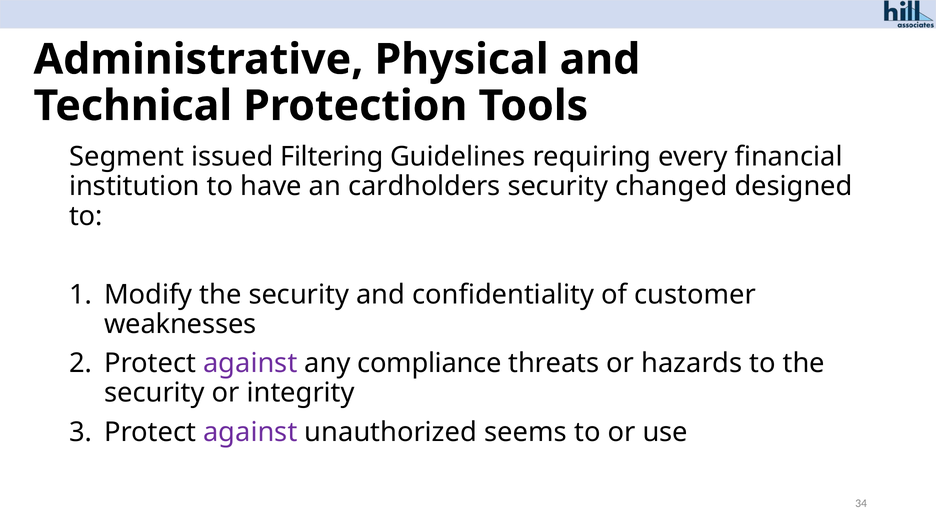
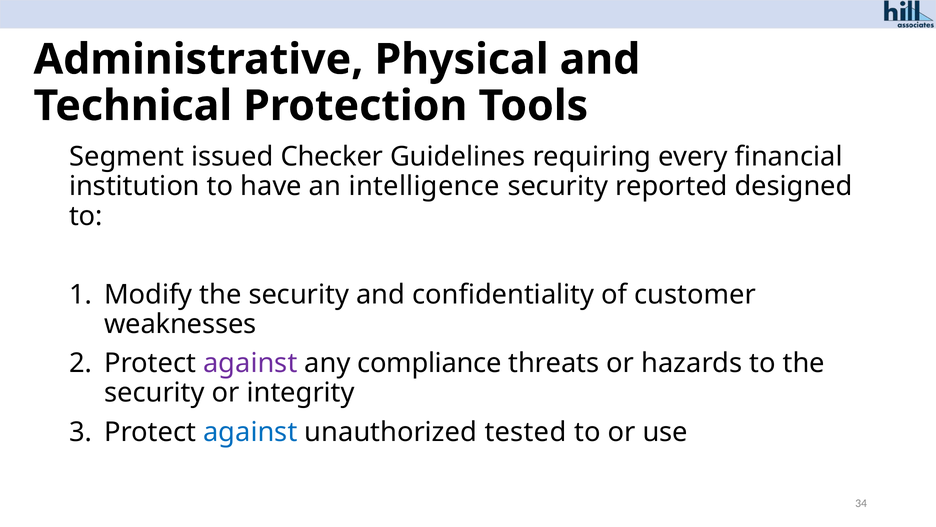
Filtering: Filtering -> Checker
cardholders: cardholders -> intelligence
changed: changed -> reported
against at (250, 432) colour: purple -> blue
seems: seems -> tested
